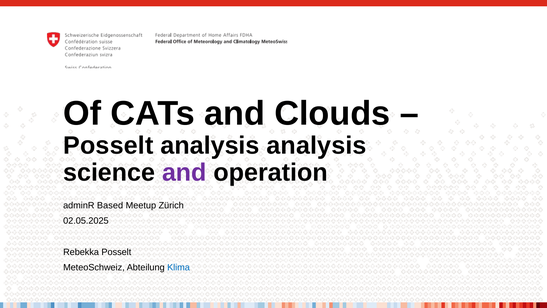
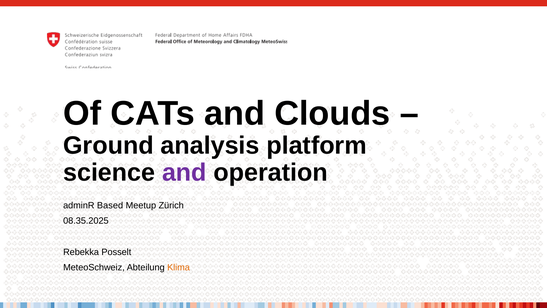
Posselt at (108, 145): Posselt -> Ground
analysis analysis: analysis -> platform
02.05.2025: 02.05.2025 -> 08.35.2025
Klima colour: blue -> orange
